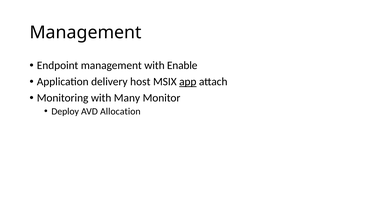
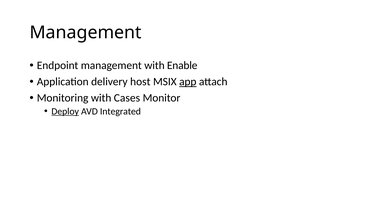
Many: Many -> Cases
Deploy underline: none -> present
Allocation: Allocation -> Integrated
